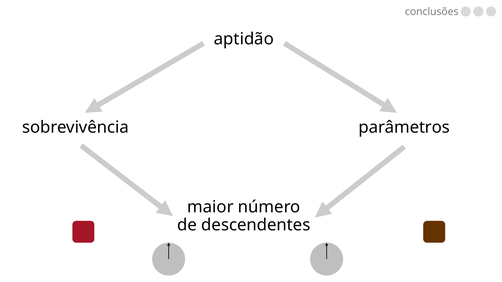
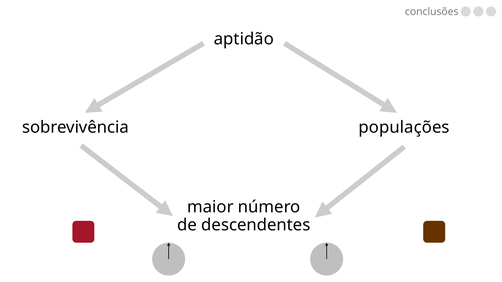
parâmetros: parâmetros -> populações
